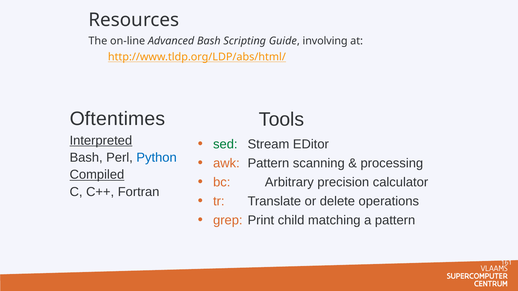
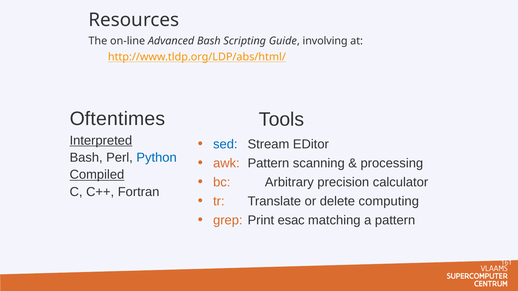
sed colour: green -> blue
operations: operations -> computing
child: child -> esac
